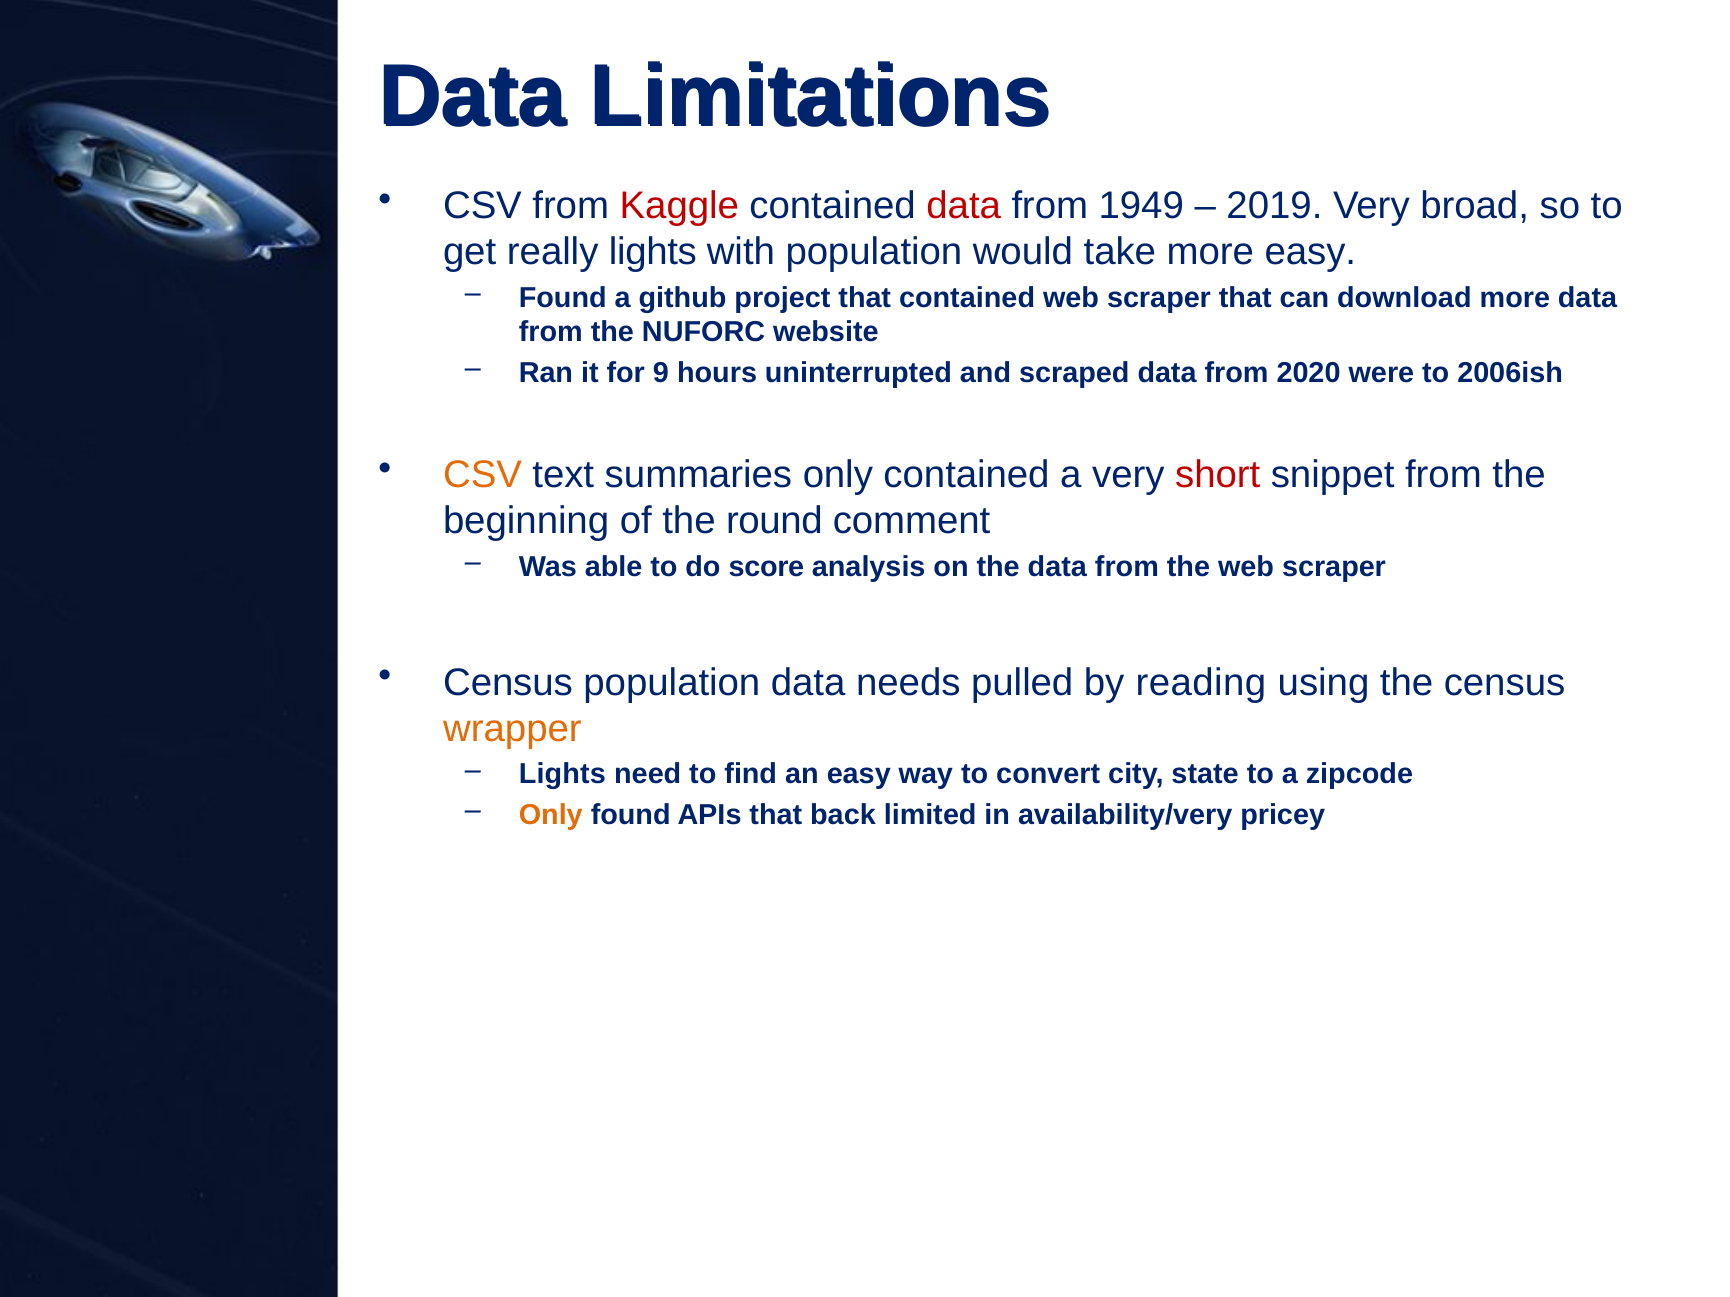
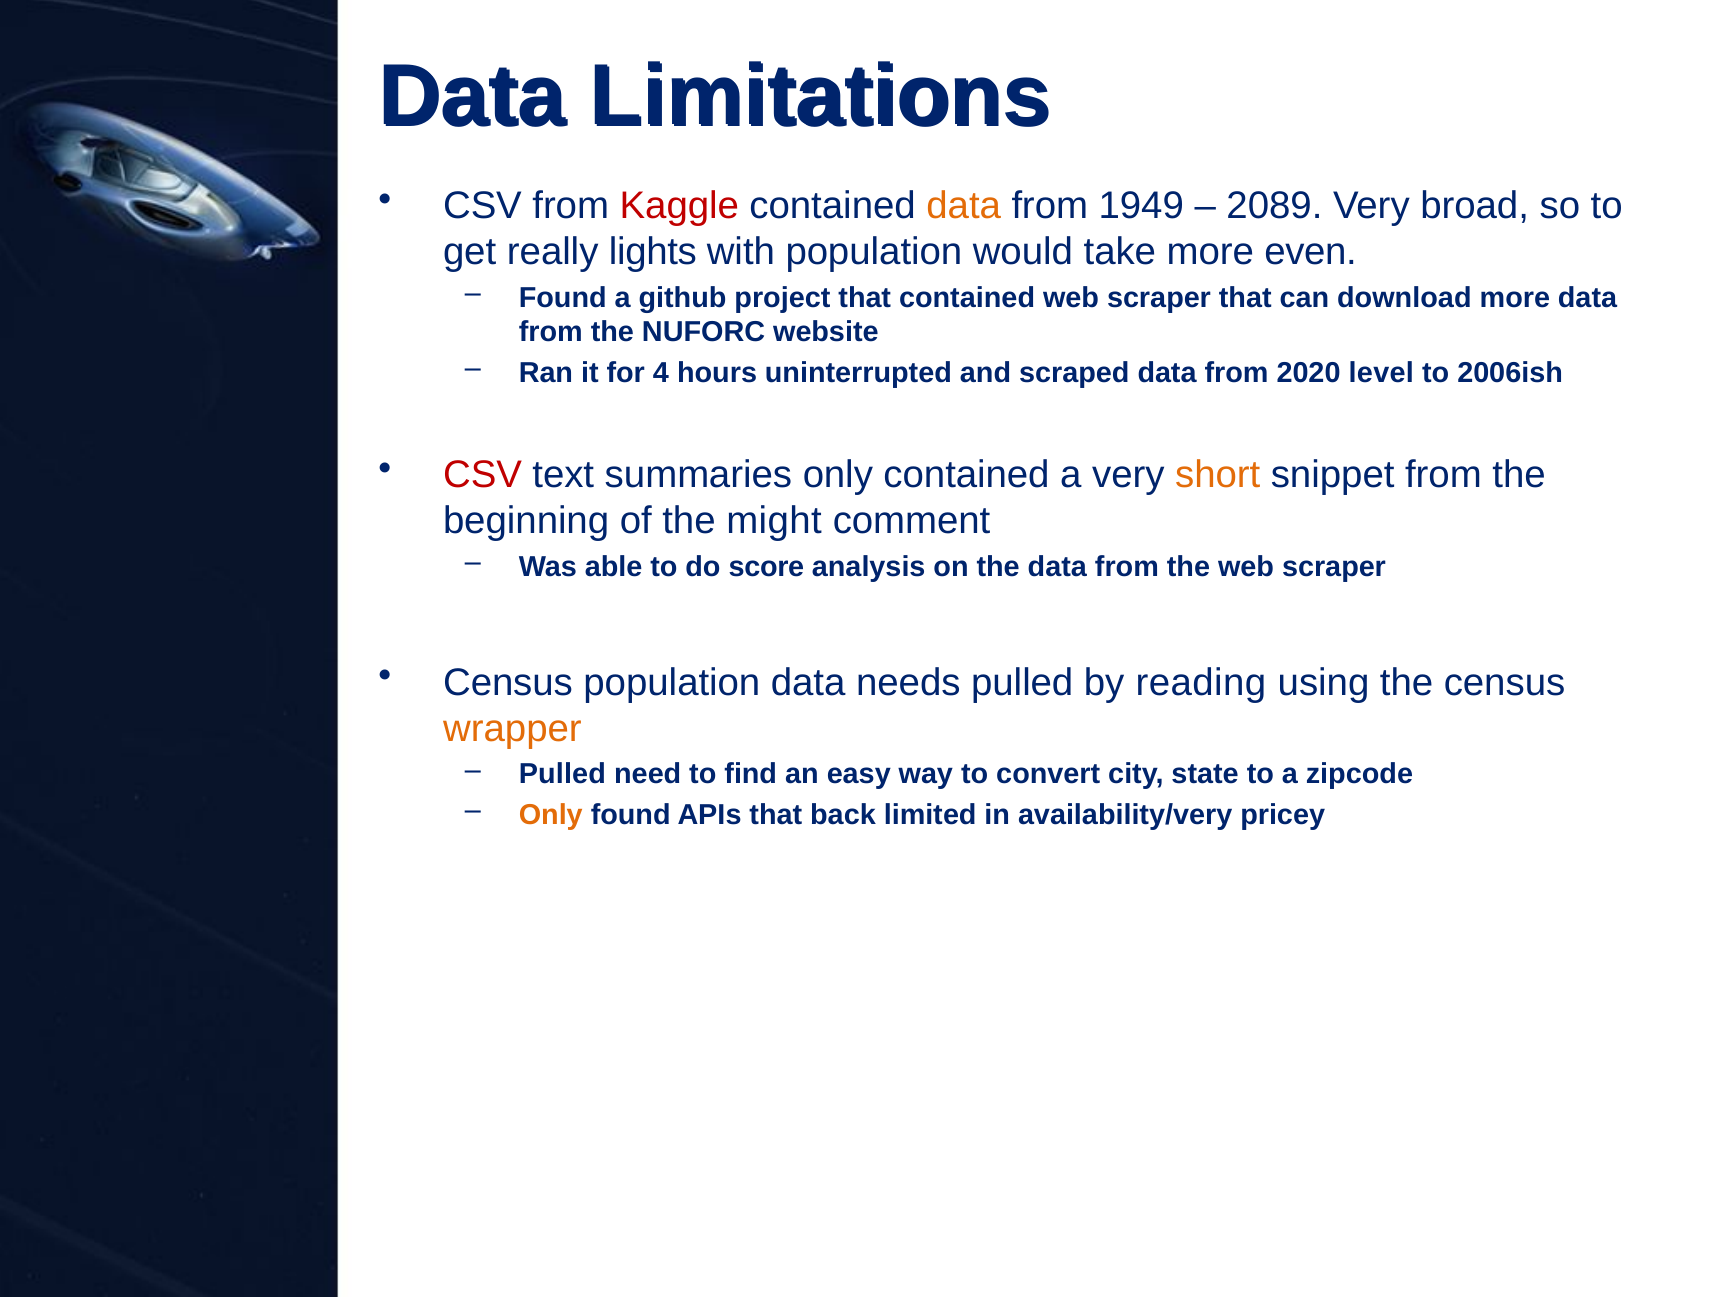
data at (964, 206) colour: red -> orange
2019: 2019 -> 2089
more easy: easy -> even
9: 9 -> 4
were: were -> level
CSV at (483, 475) colour: orange -> red
short colour: red -> orange
round: round -> might
Lights at (562, 774): Lights -> Pulled
